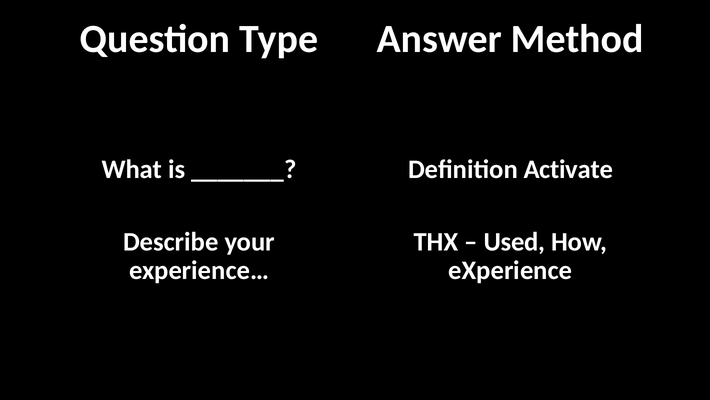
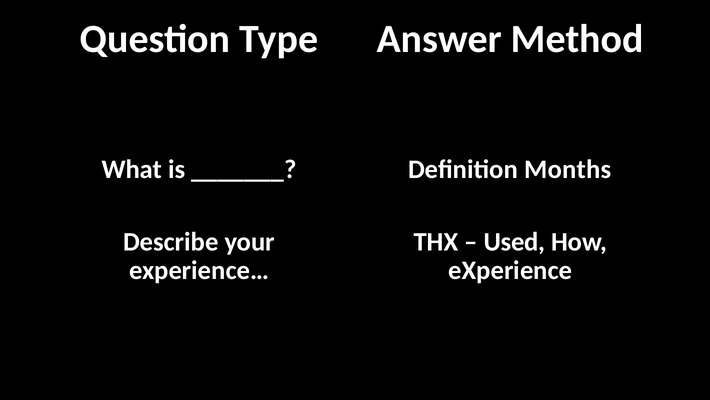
Activate: Activate -> Months
